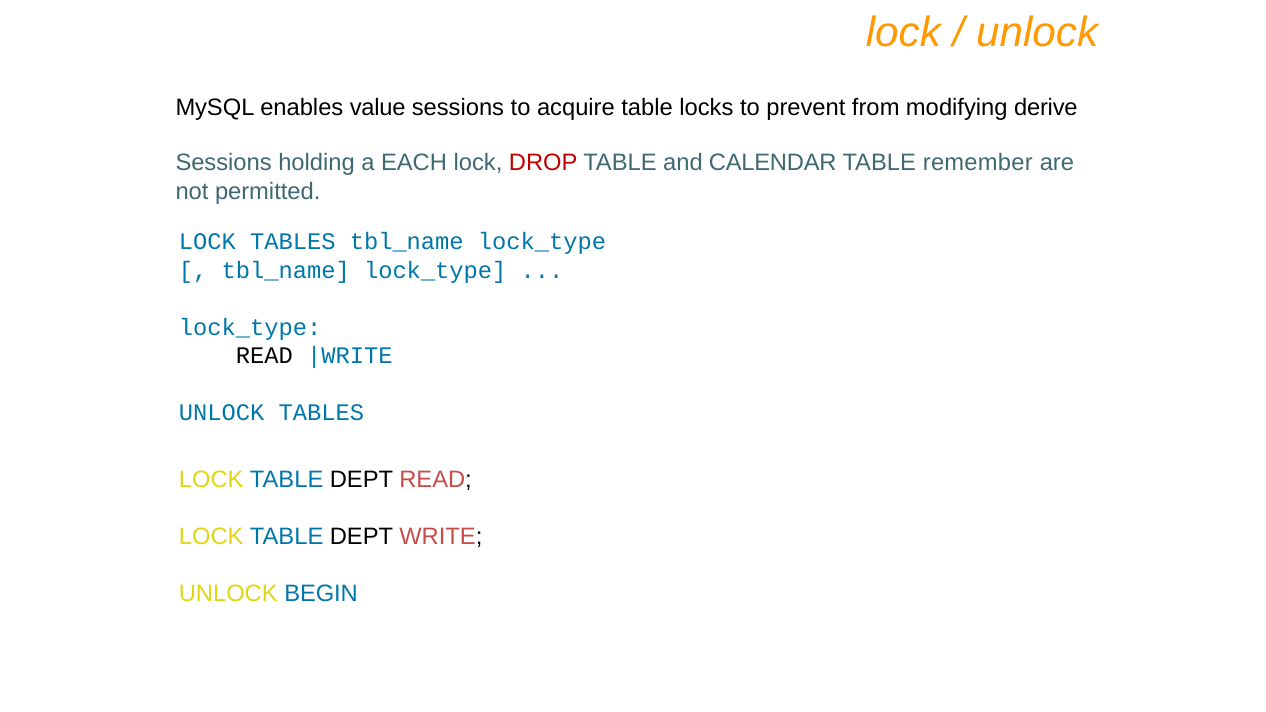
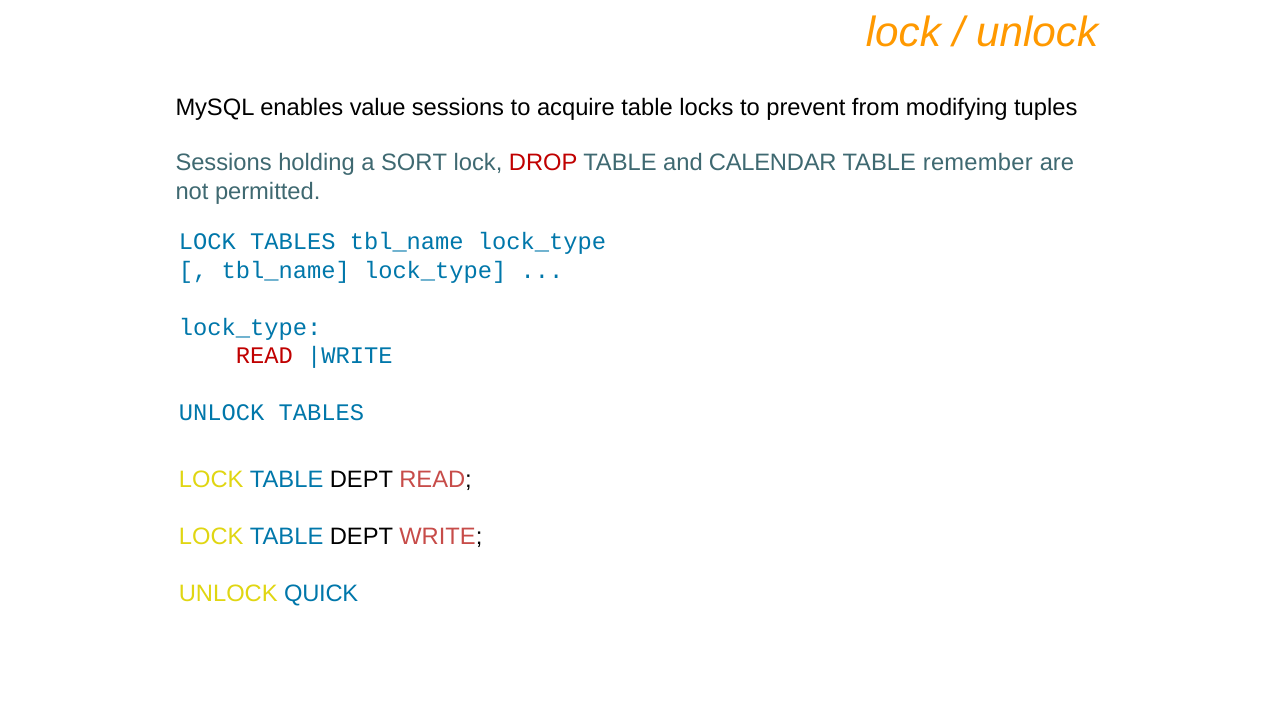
derive: derive -> tuples
EACH: EACH -> SORT
READ at (264, 356) colour: black -> red
BEGIN: BEGIN -> QUICK
